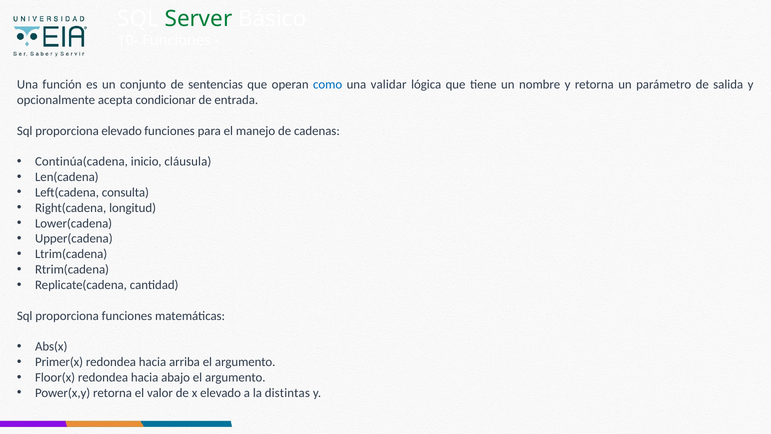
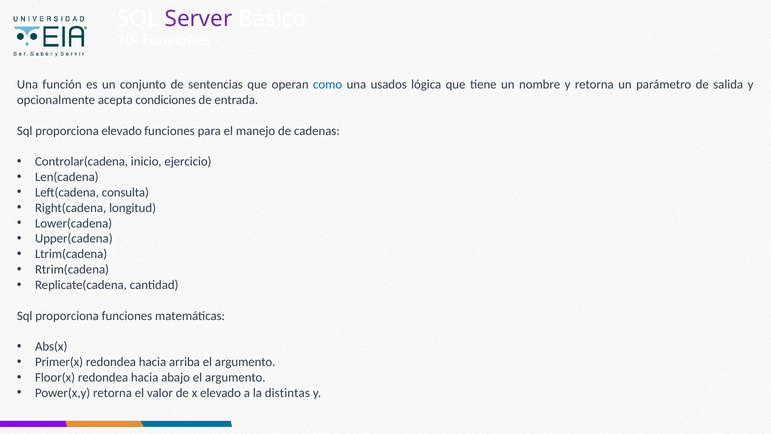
Server colour: green -> purple
validar: validar -> usados
condicionar: condicionar -> condiciones
Continúa(cadena: Continúa(cadena -> Controlar(cadena
cláusula: cláusula -> ejercicio
